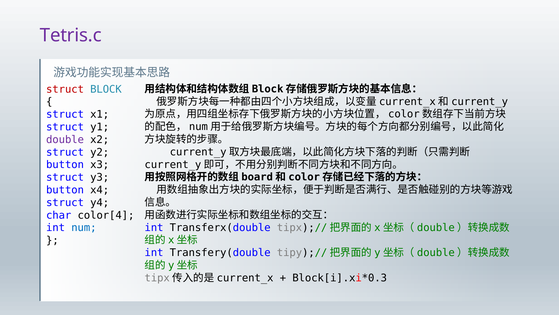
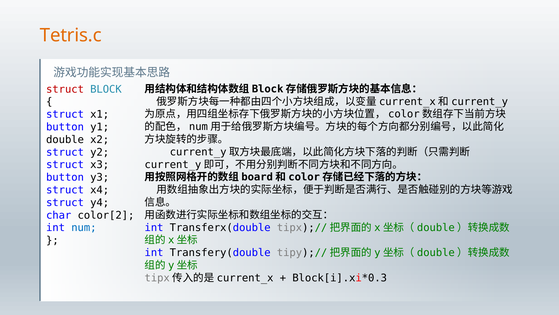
Tetris.c colour: purple -> orange
struct at (65, 127): struct -> button
double colour: purple -> black
button at (65, 165): button -> struct
struct at (65, 177): struct -> button
button at (65, 190): button -> struct
color[4: color[4 -> color[2
